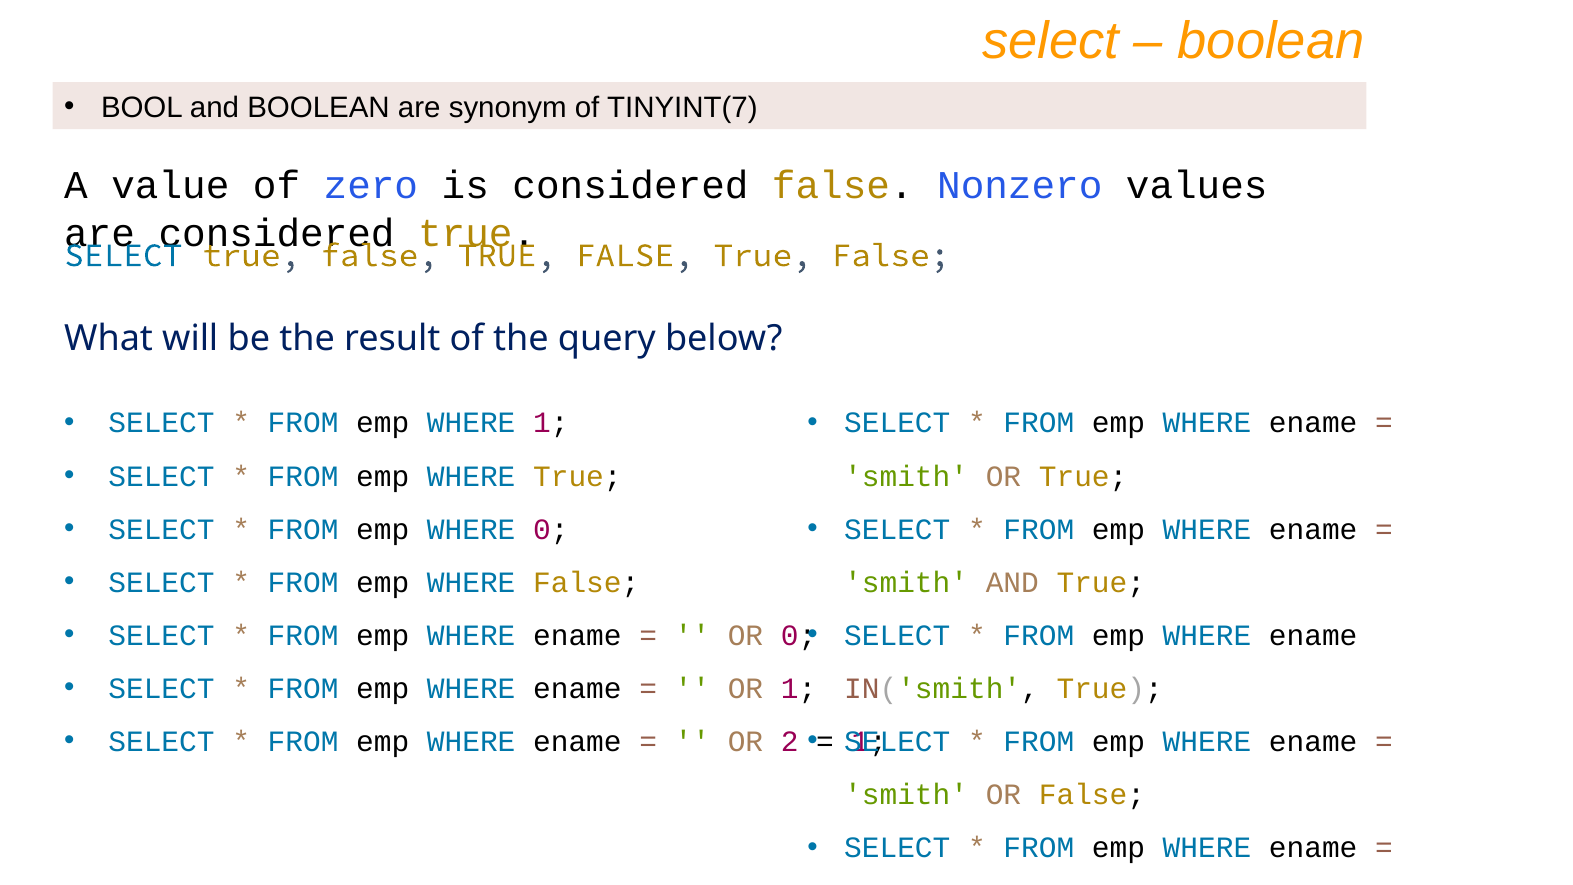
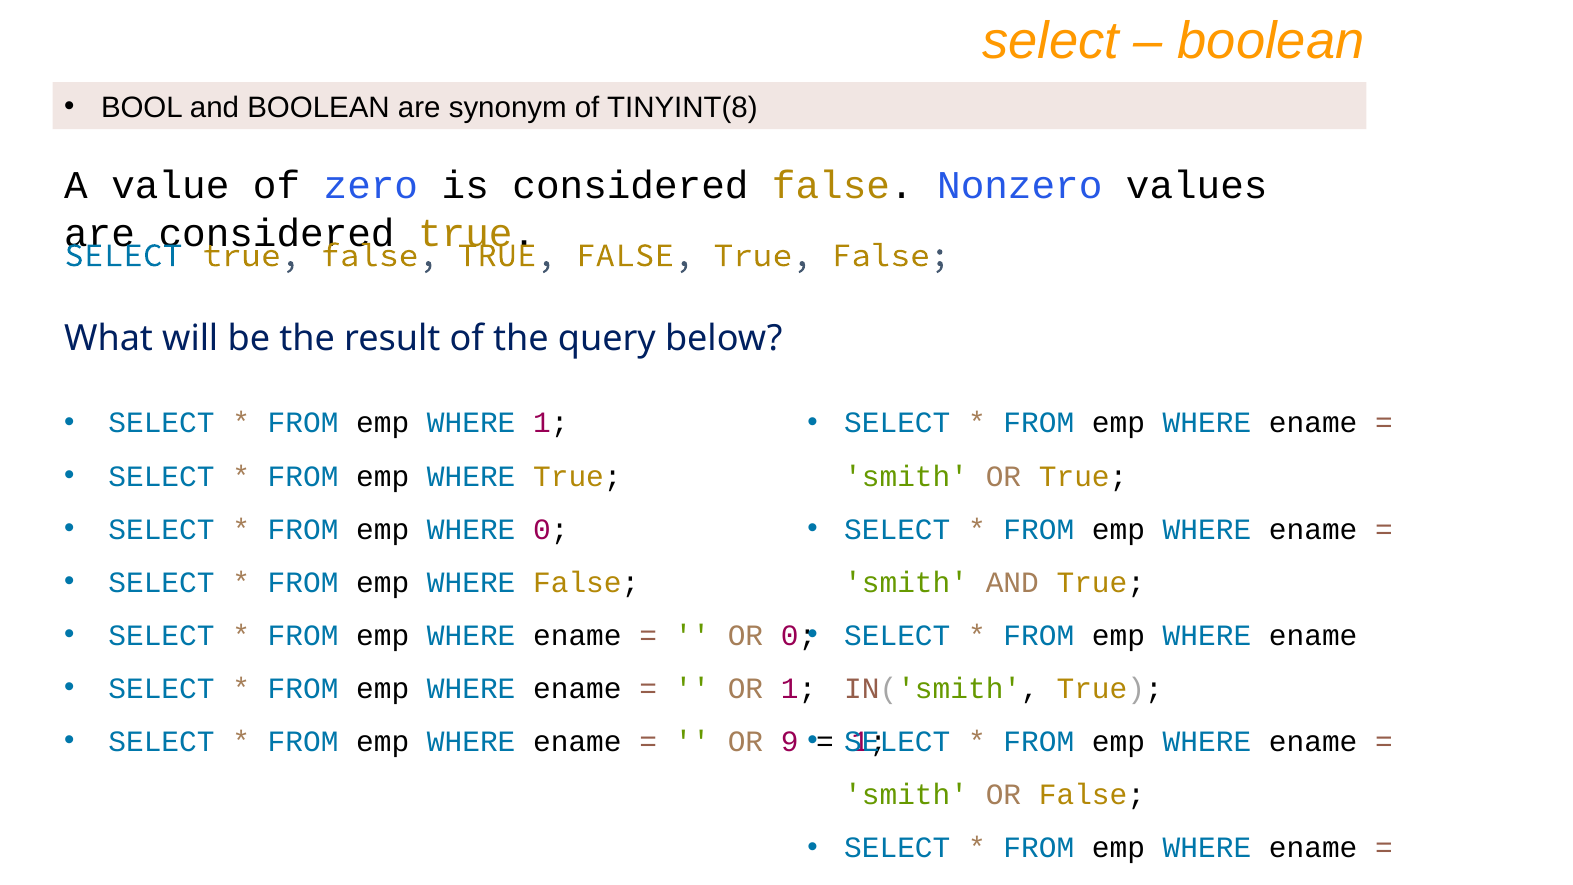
TINYINT(7: TINYINT(7 -> TINYINT(8
2: 2 -> 9
